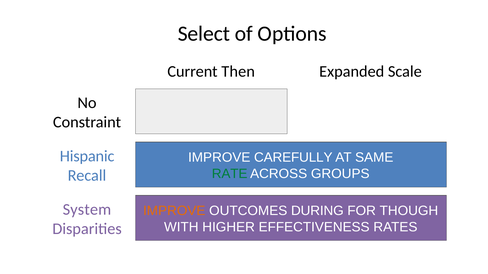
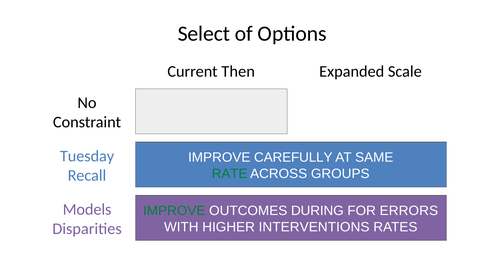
Hispanic: Hispanic -> Tuesday
System: System -> Models
IMPROVE at (174, 211) colour: orange -> green
THOUGH: THOUGH -> ERRORS
EFFECTIVENESS: EFFECTIVENESS -> INTERVENTIONS
